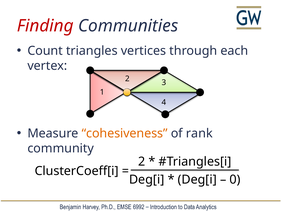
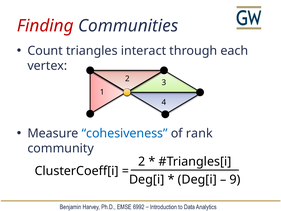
vertices: vertices -> interact
cohesiveness colour: orange -> blue
0: 0 -> 9
